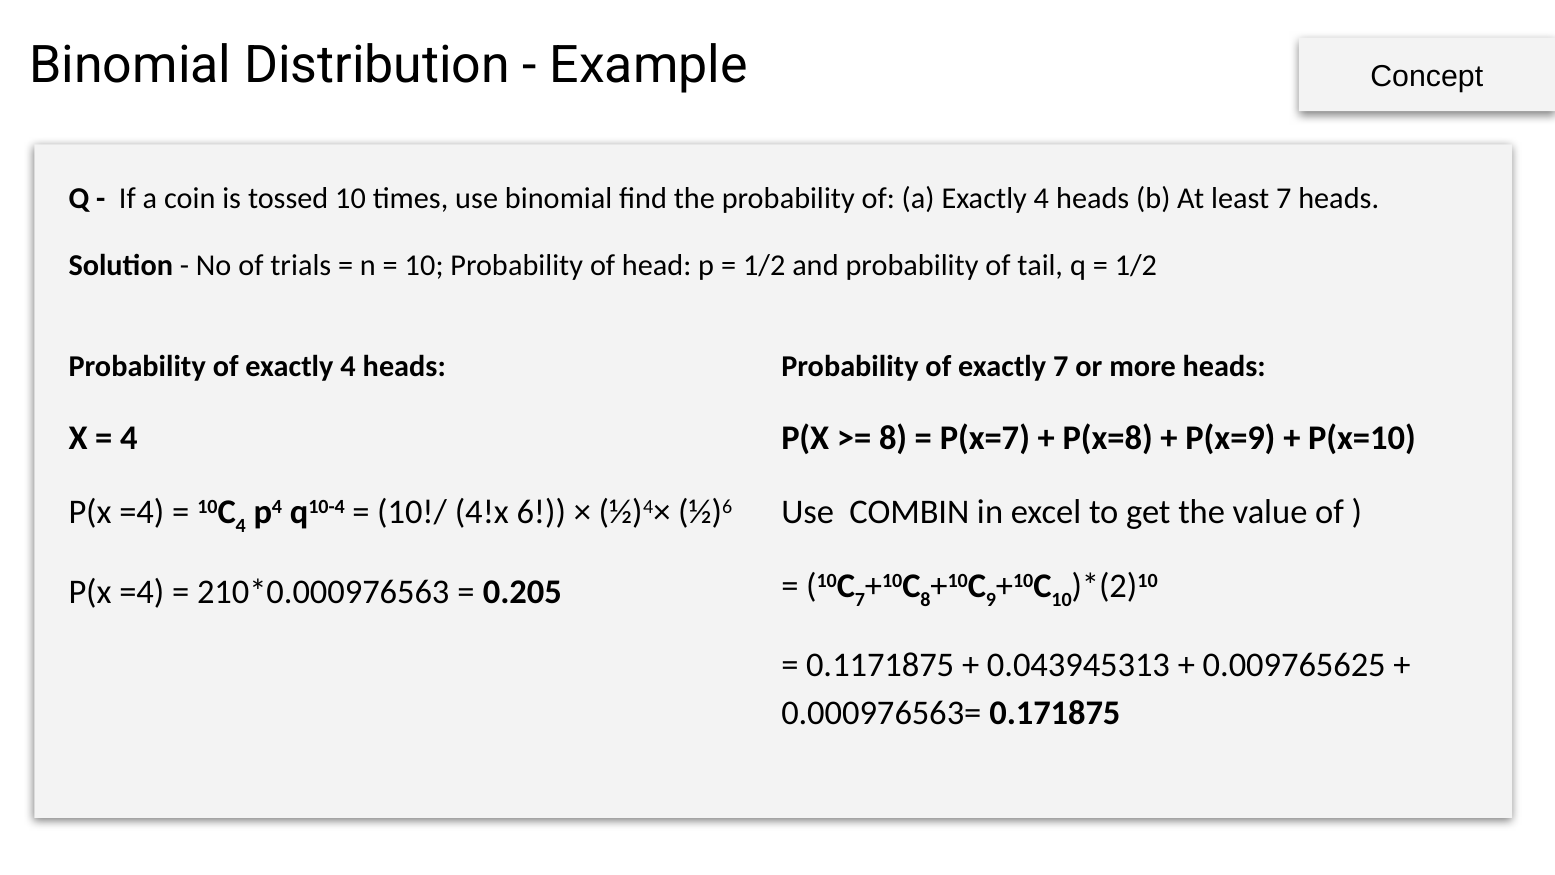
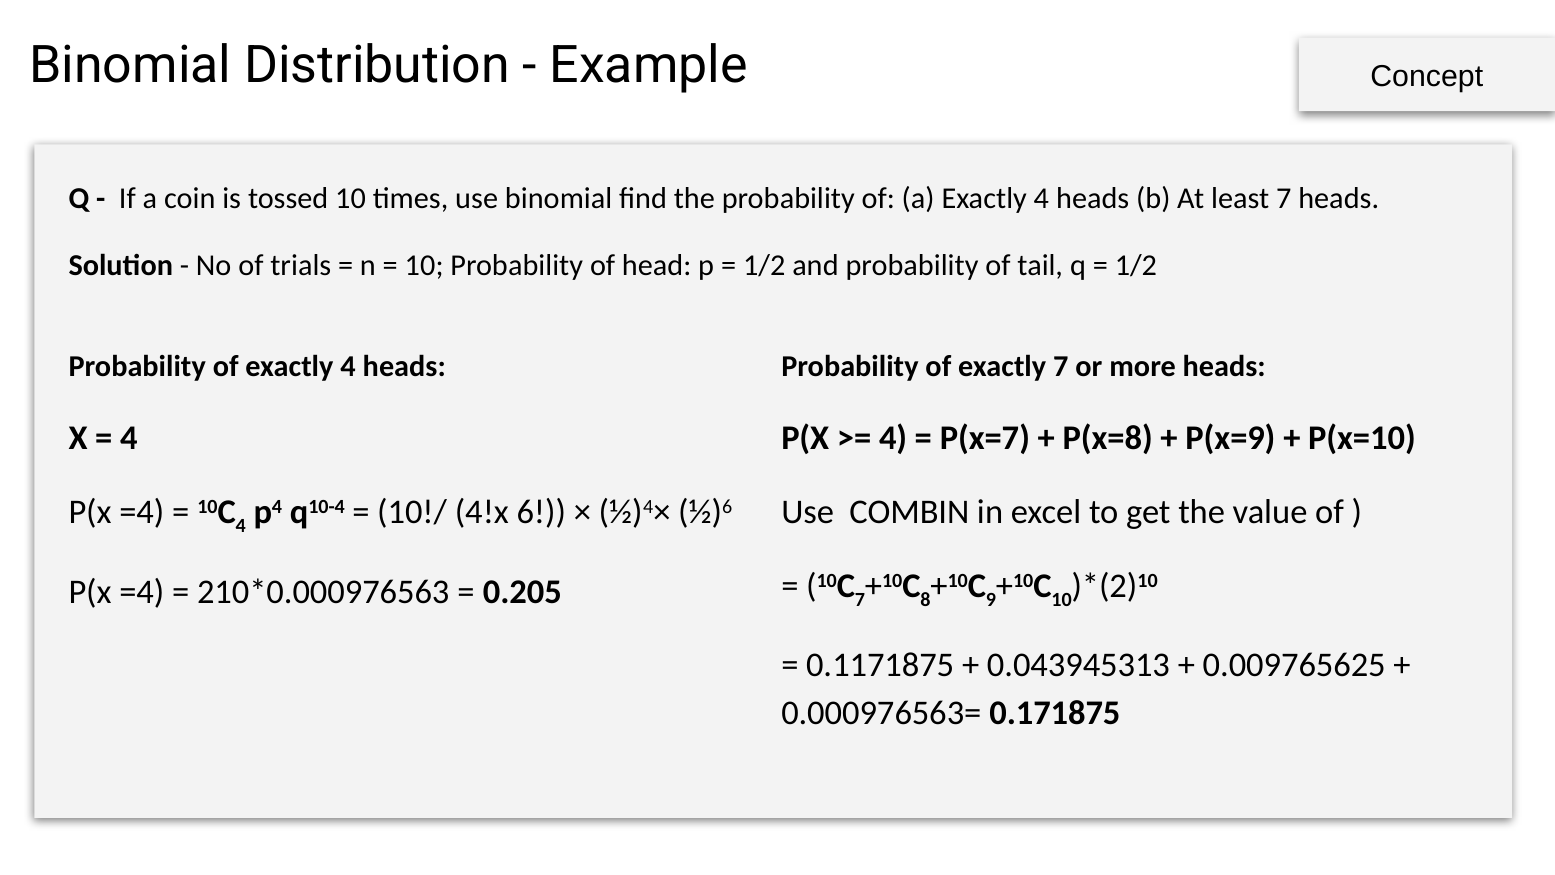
8 at (893, 438): 8 -> 4
